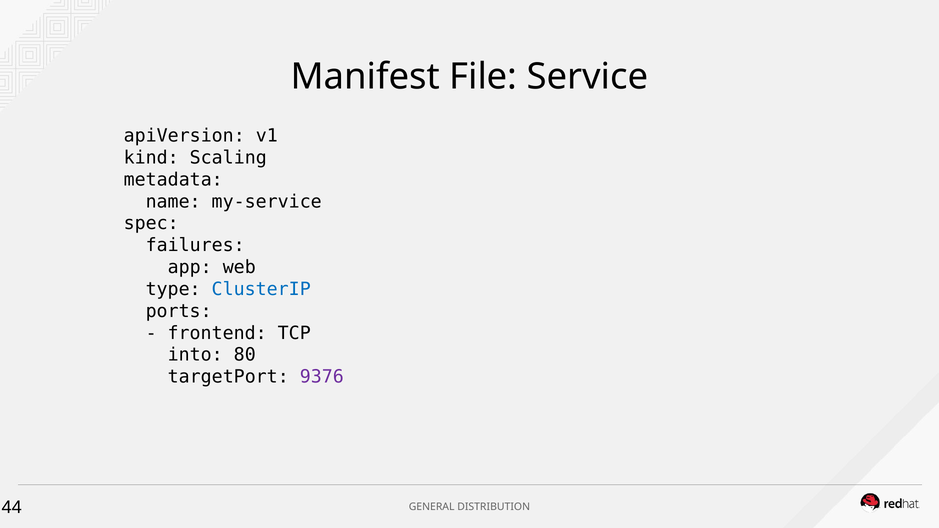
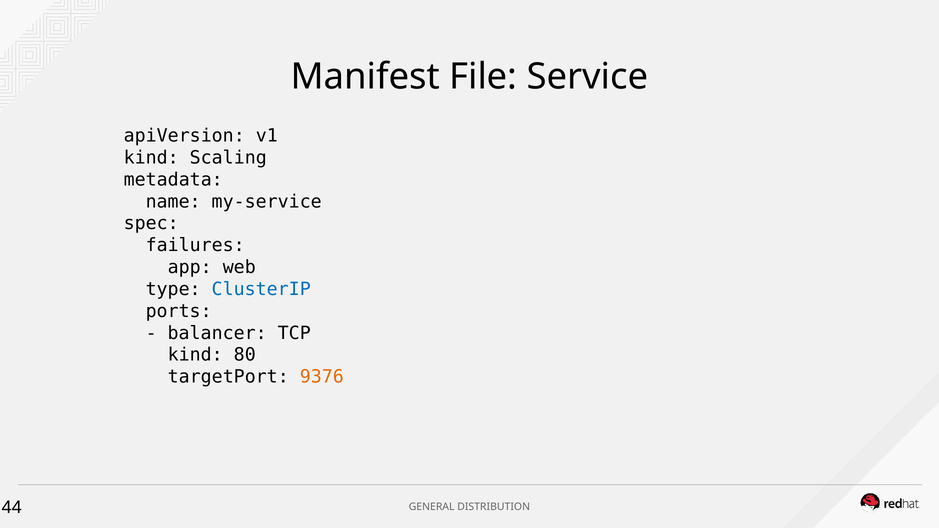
frontend: frontend -> balancer
into at (195, 355): into -> kind
9376 colour: purple -> orange
